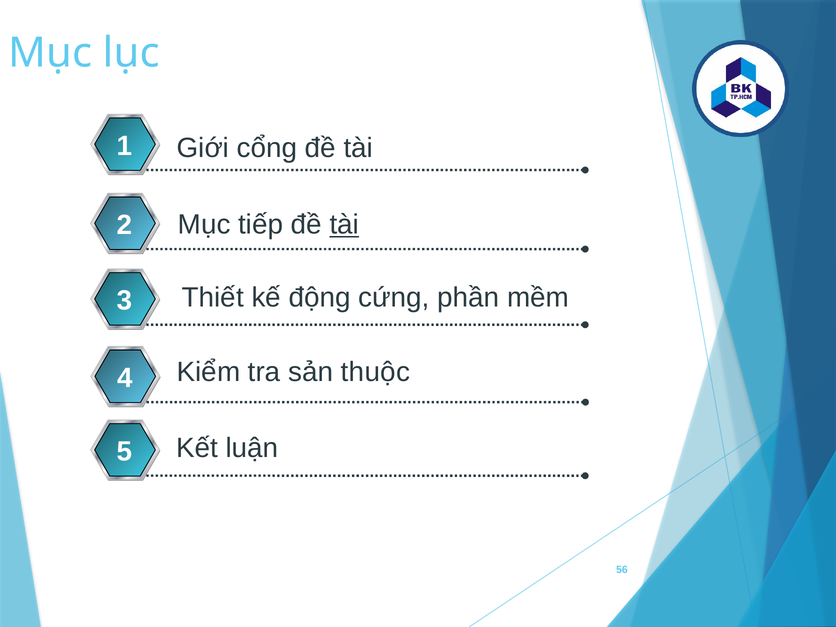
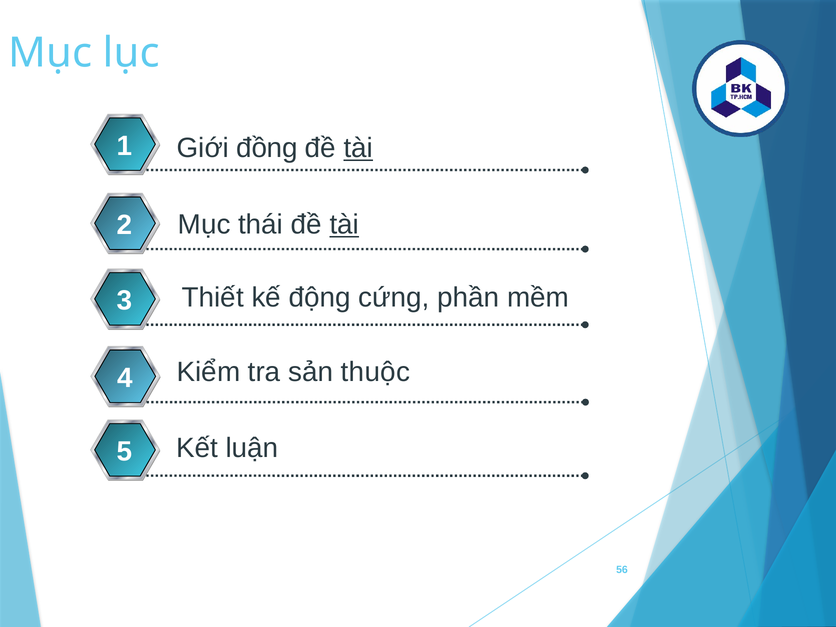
cổng: cổng -> đồng
tài at (358, 148) underline: none -> present
tiếp: tiếp -> thái
